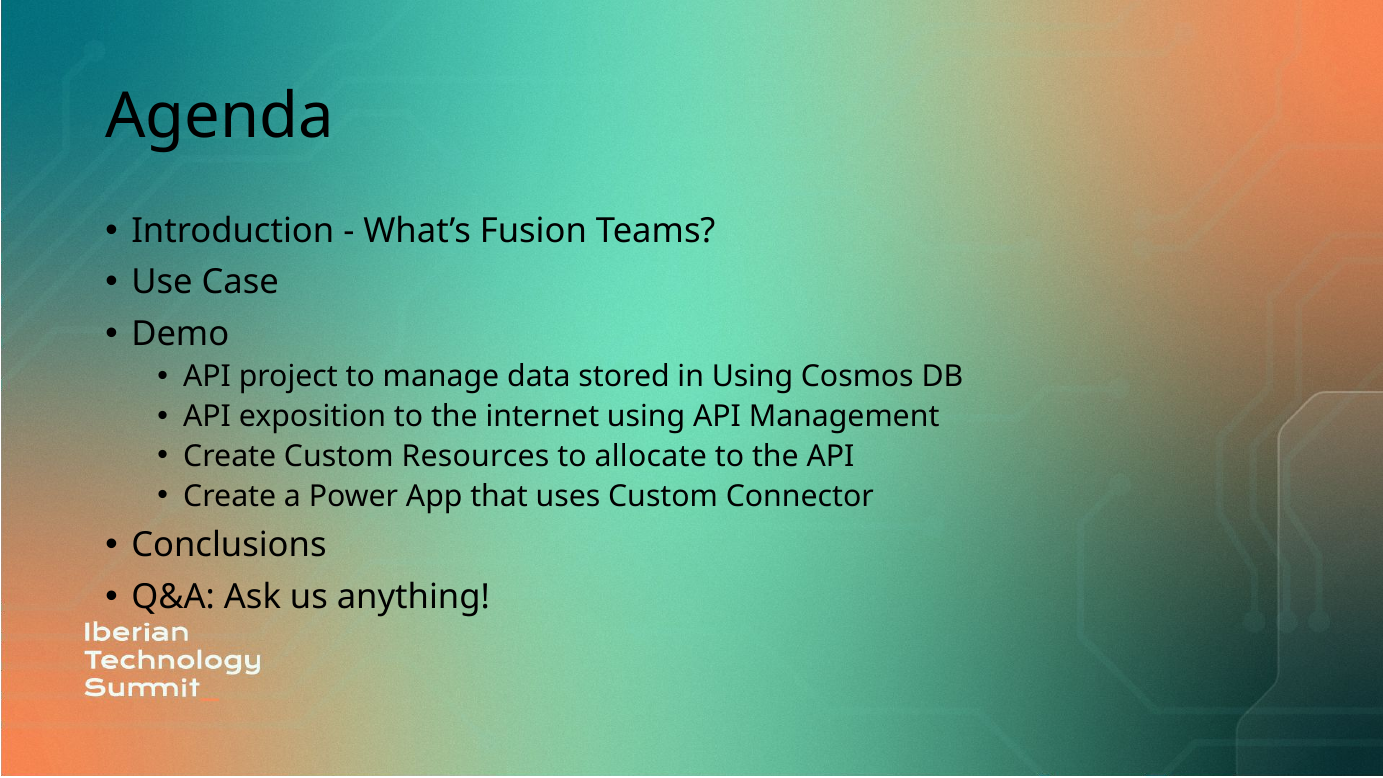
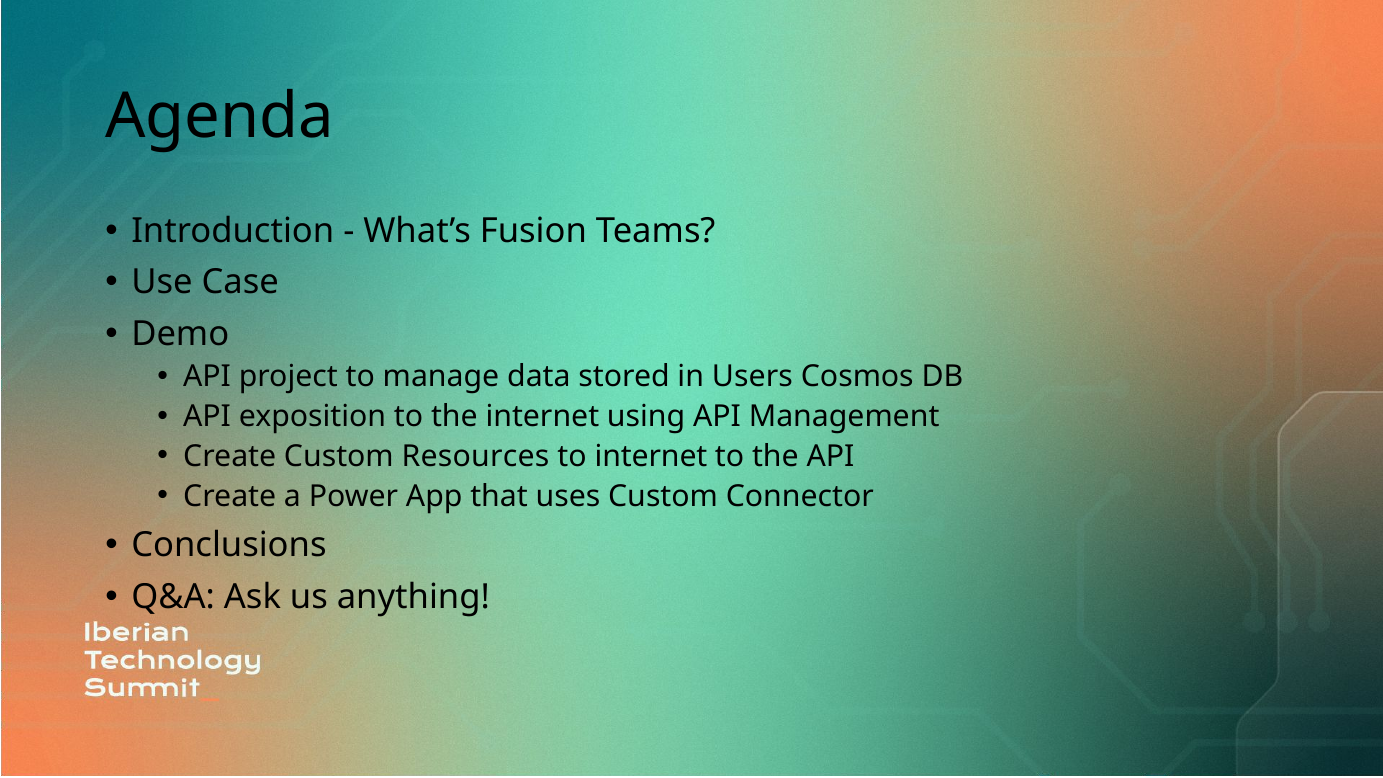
in Using: Using -> Users
to allocate: allocate -> internet
